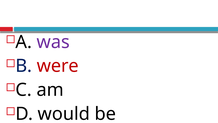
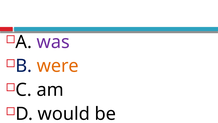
were colour: red -> orange
